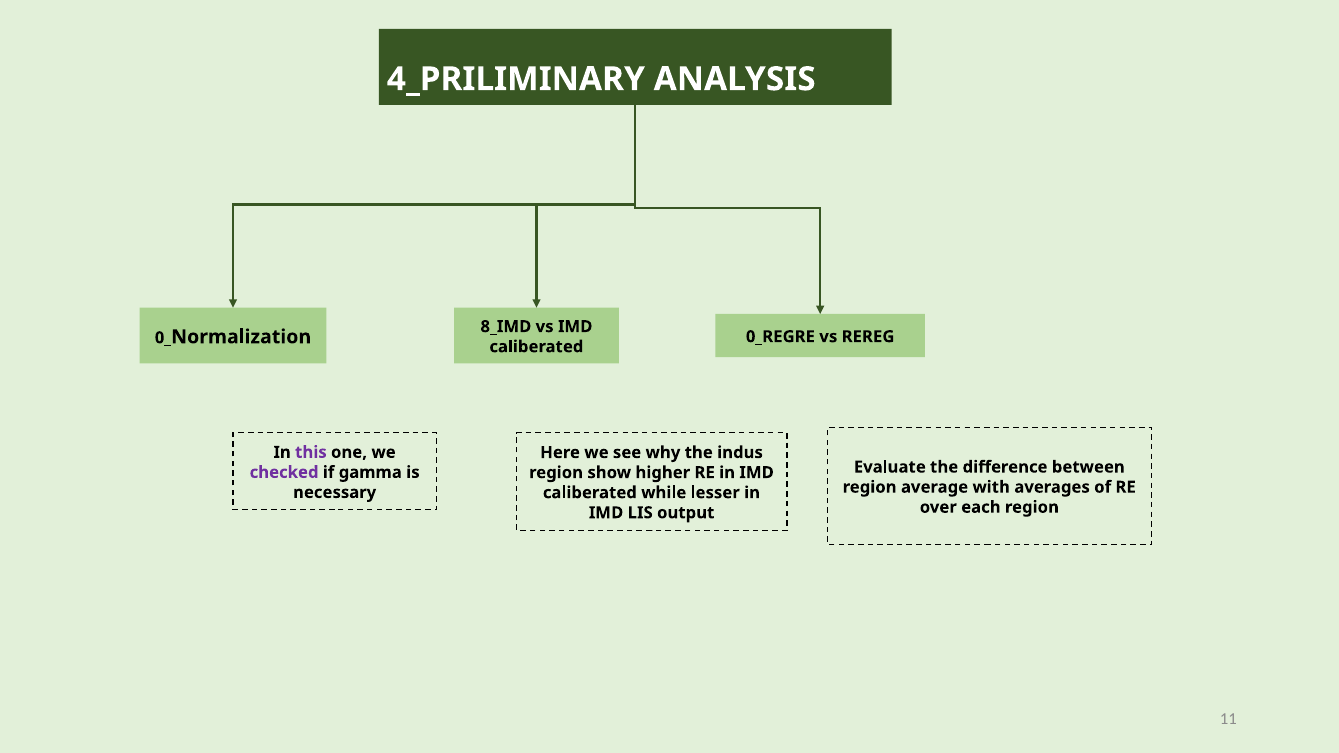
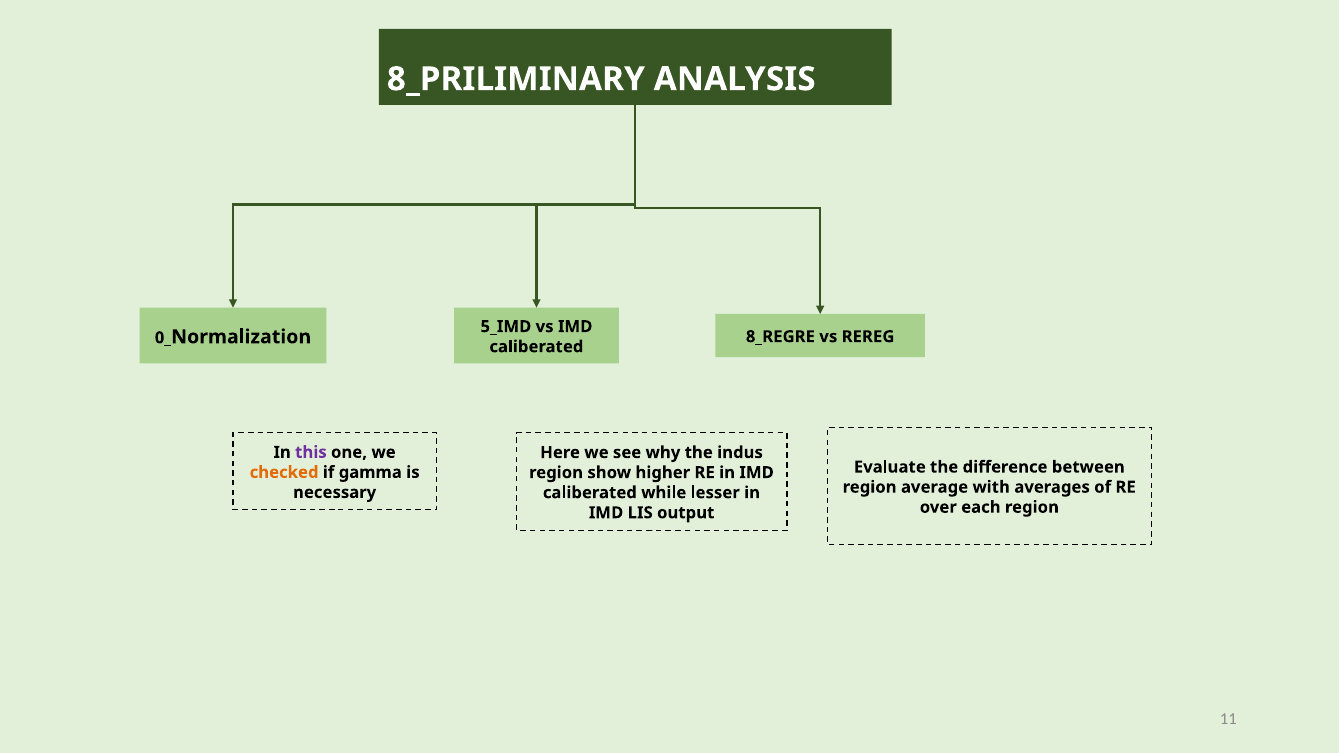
4_PRILIMINARY: 4_PRILIMINARY -> 8_PRILIMINARY
8_IMD: 8_IMD -> 5_IMD
0_REGRE: 0_REGRE -> 8_REGRE
checked colour: purple -> orange
